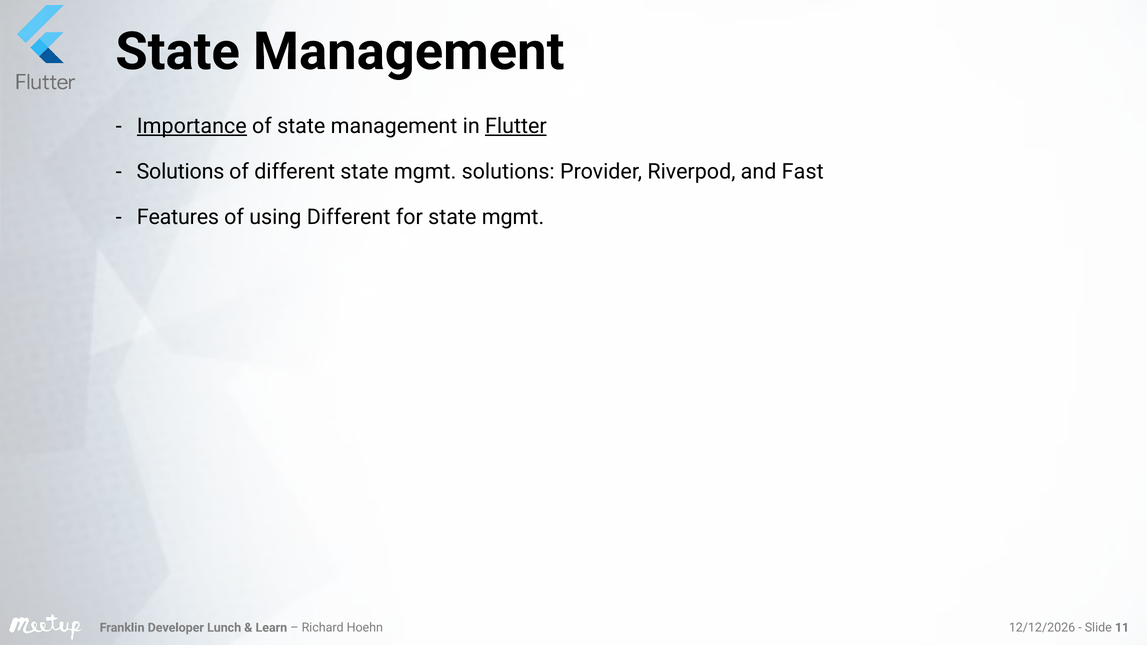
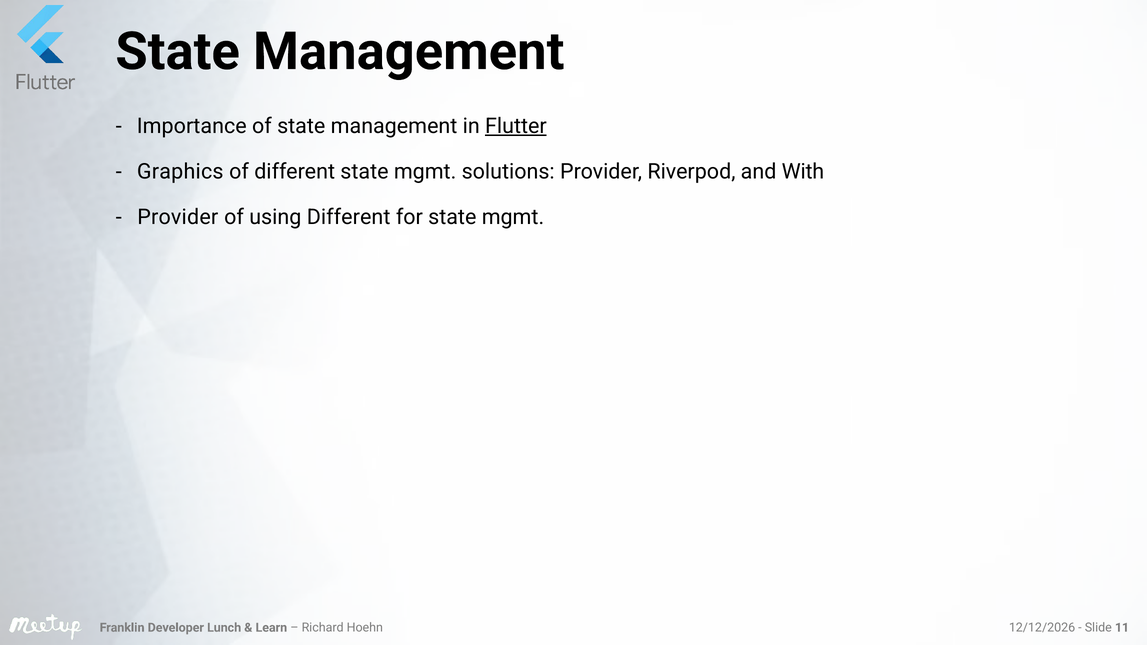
Importance underline: present -> none
Solutions at (180, 171): Solutions -> Graphics
Fast: Fast -> With
Features at (178, 217): Features -> Provider
